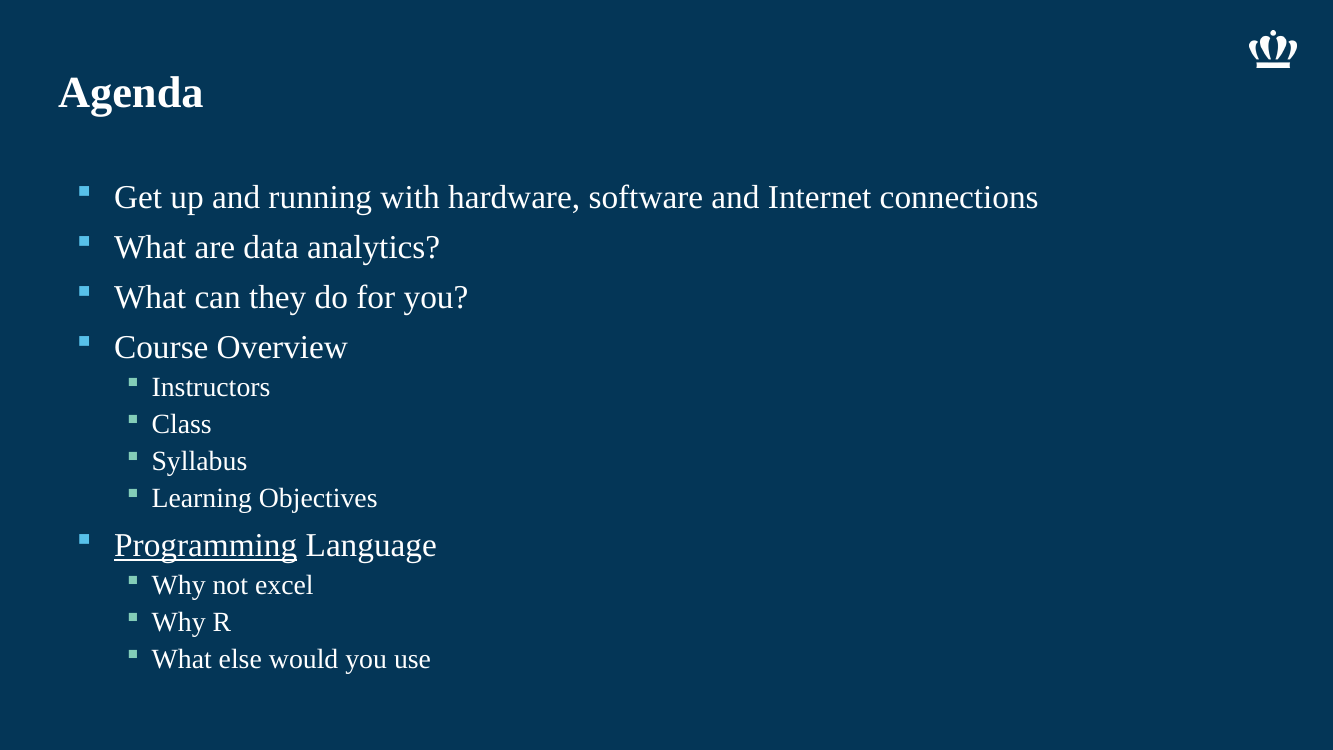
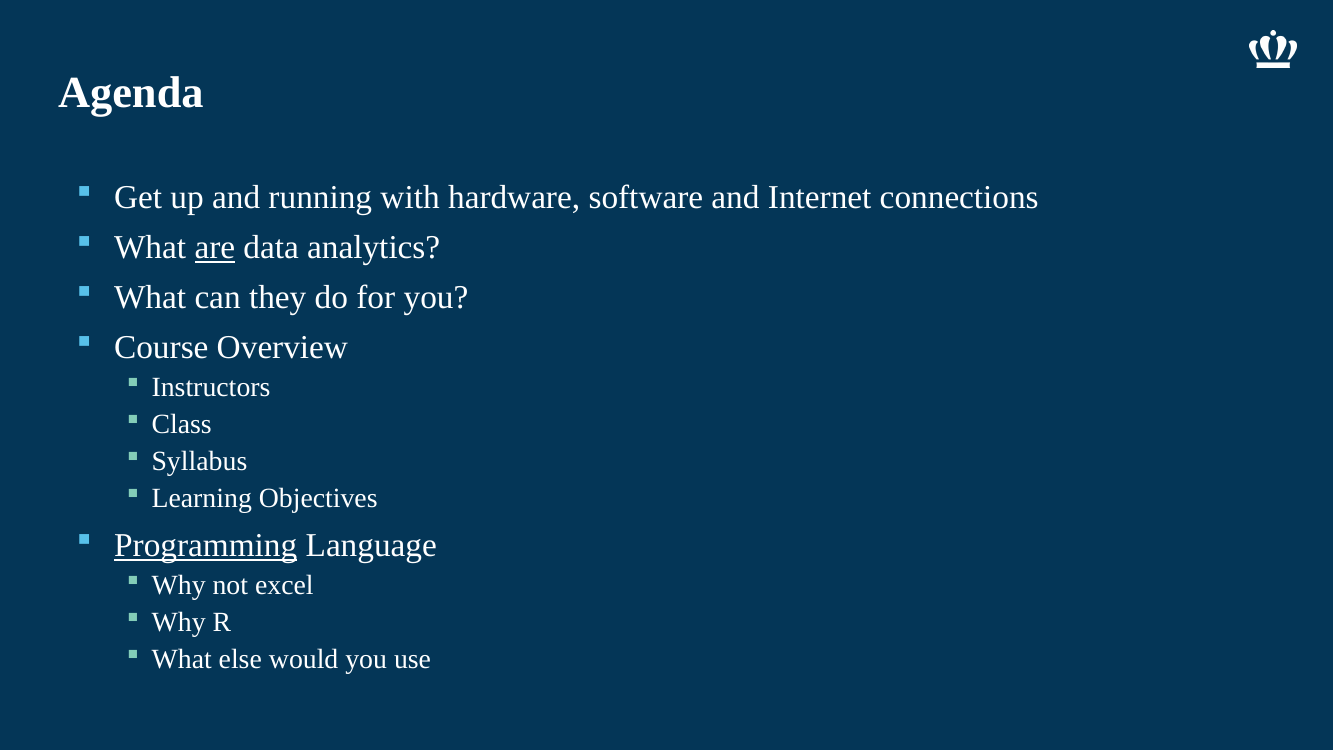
are underline: none -> present
